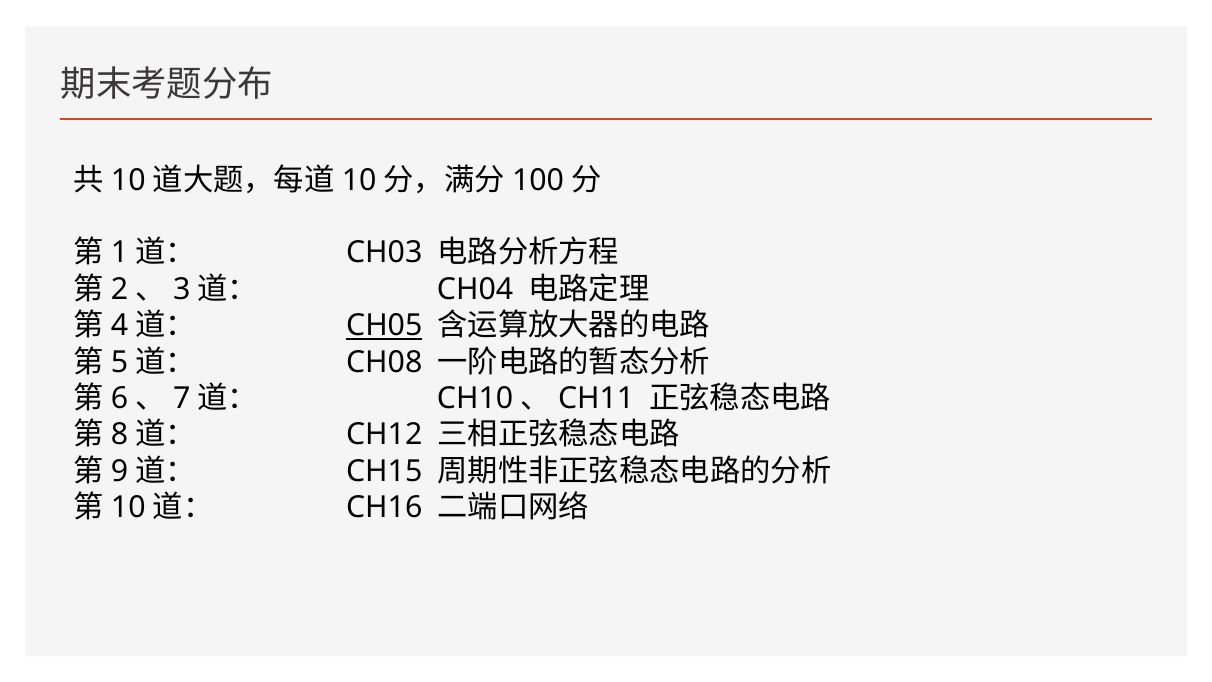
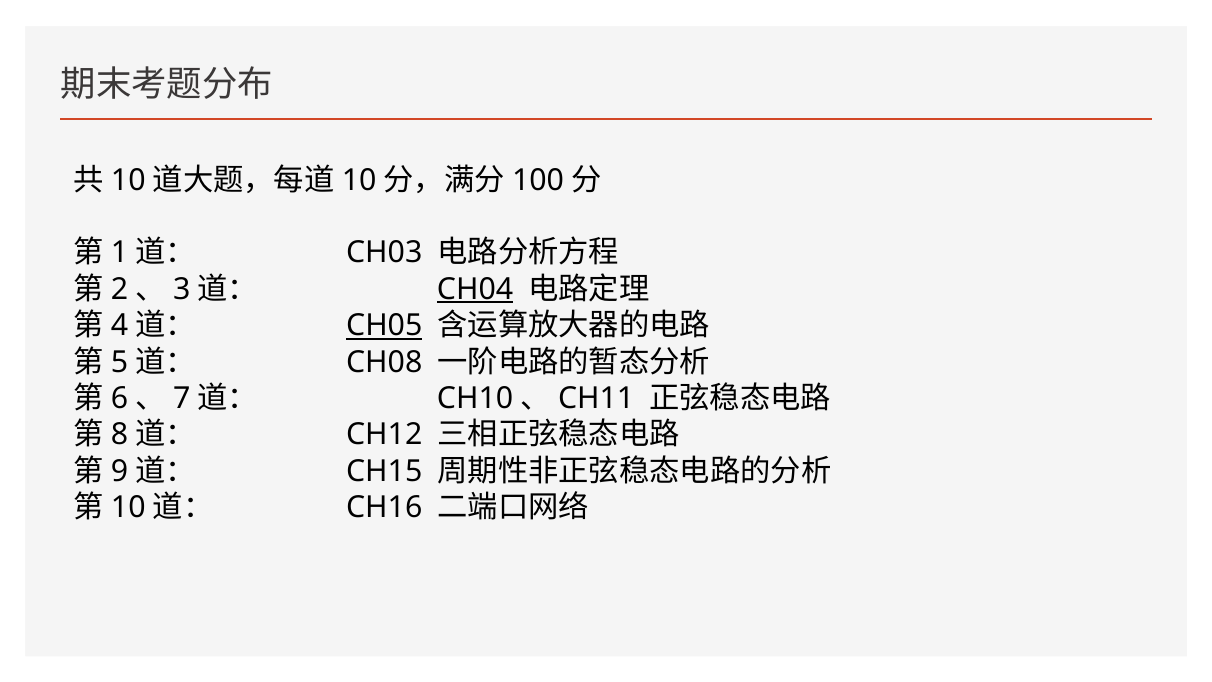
CH04 underline: none -> present
